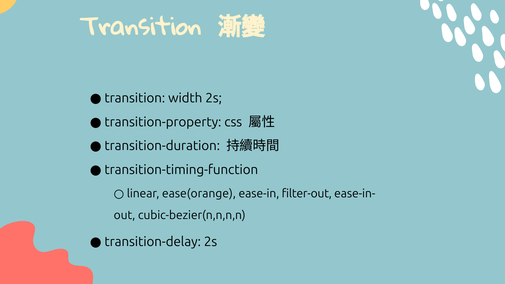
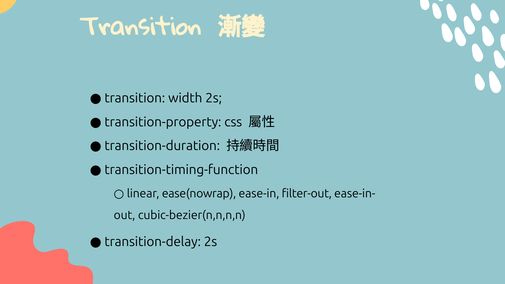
ease(orange: ease(orange -> ease(nowrap
